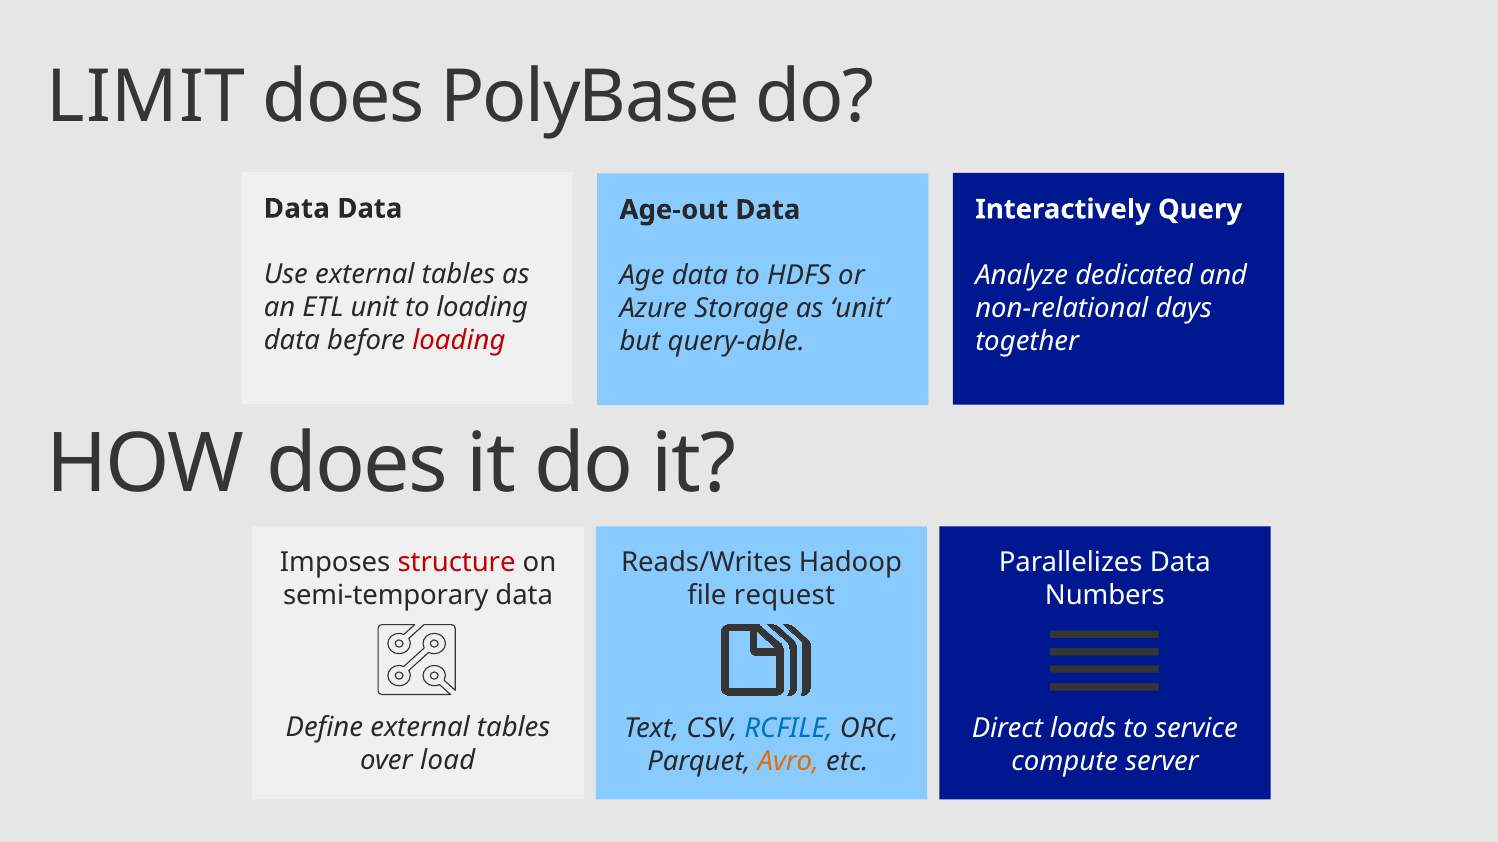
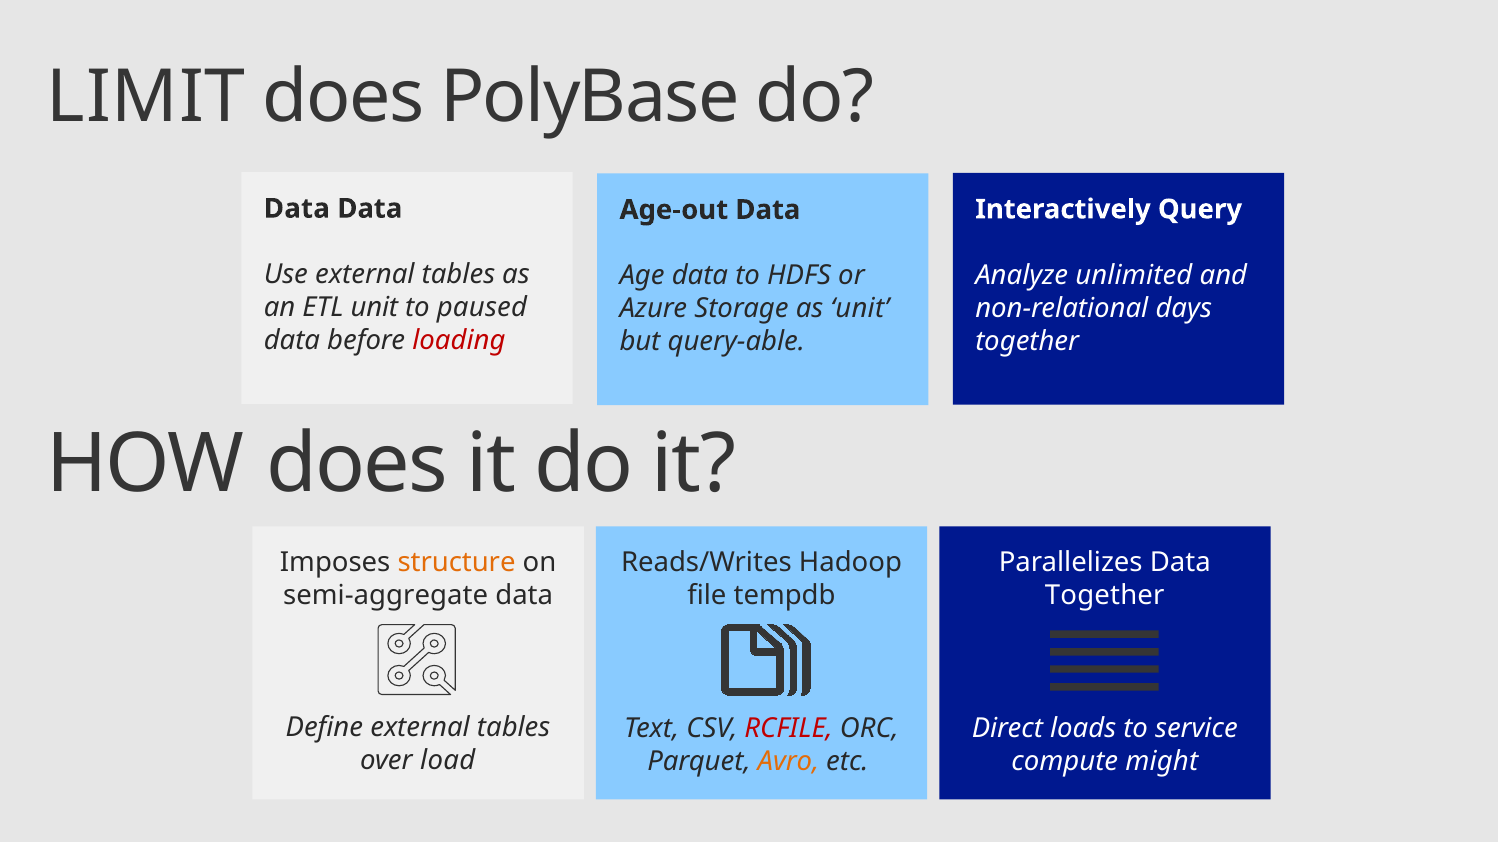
dedicated: dedicated -> unlimited
to loading: loading -> paused
structure colour: red -> orange
semi-temporary: semi-temporary -> semi-aggregate
request: request -> tempdb
Numbers at (1105, 596): Numbers -> Together
RCFILE colour: blue -> red
server: server -> might
